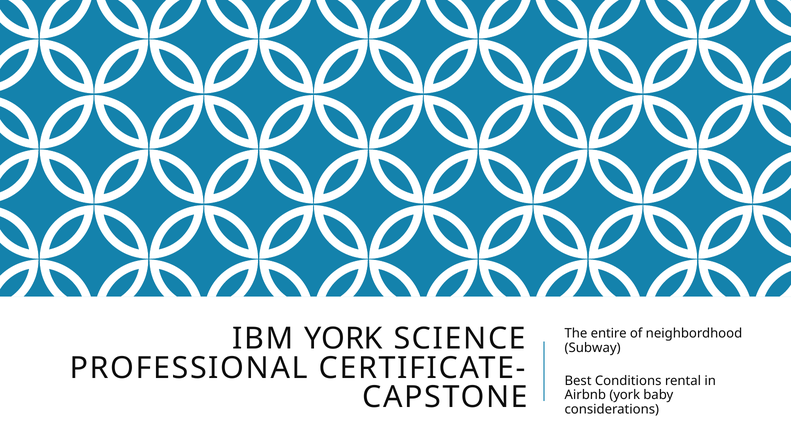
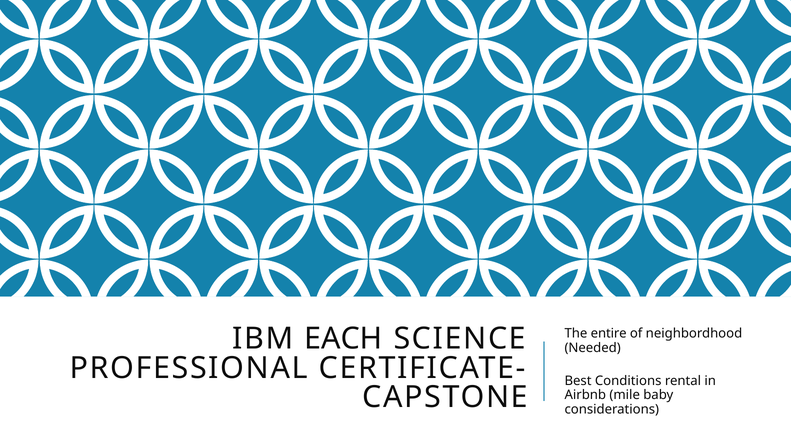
IBM YORK: YORK -> EACH
Subway: Subway -> Needed
Airbnb york: york -> mile
